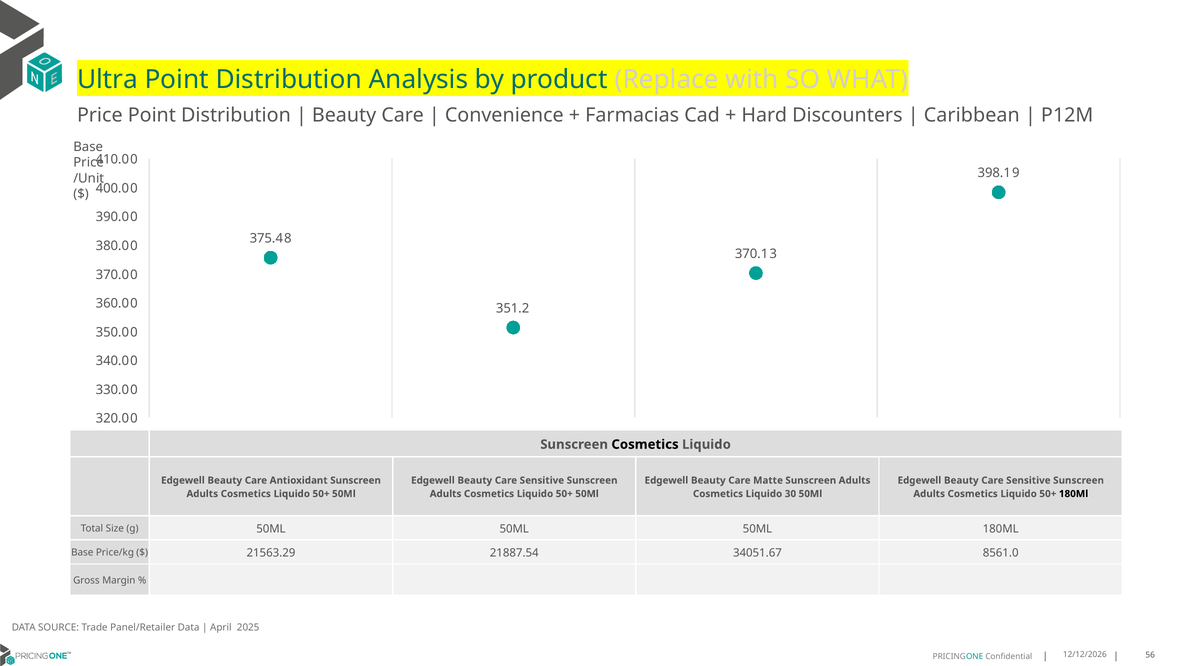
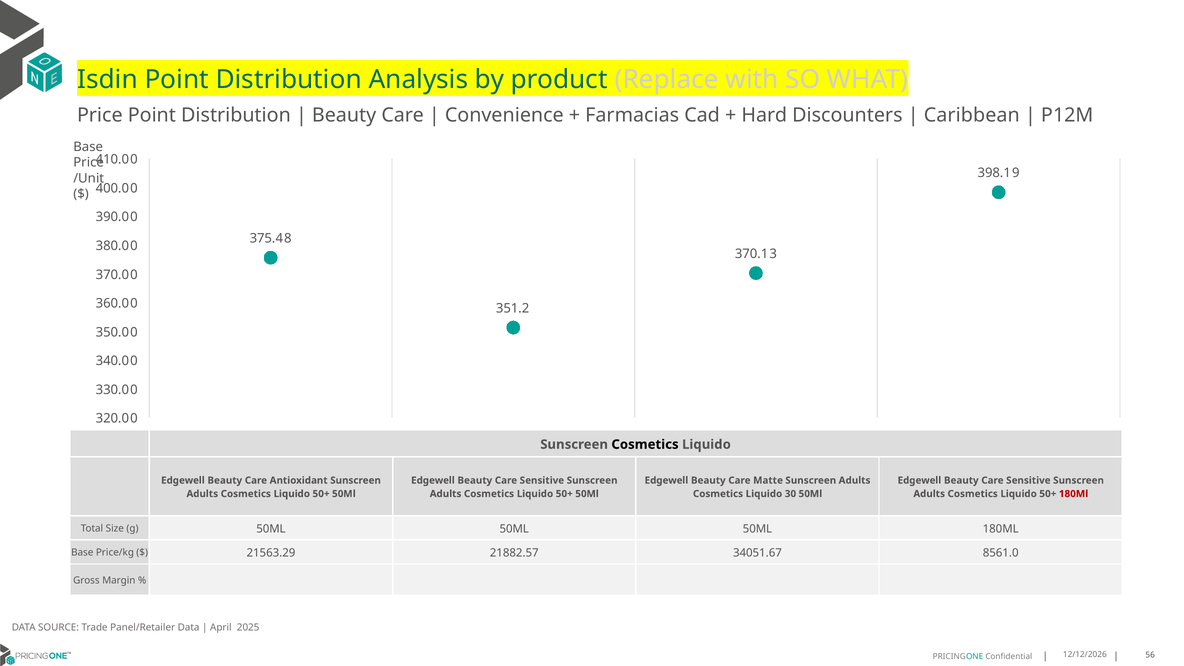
Ultra: Ultra -> Isdin
180Ml at (1073, 494) colour: black -> red
21887.54: 21887.54 -> 21882.57
